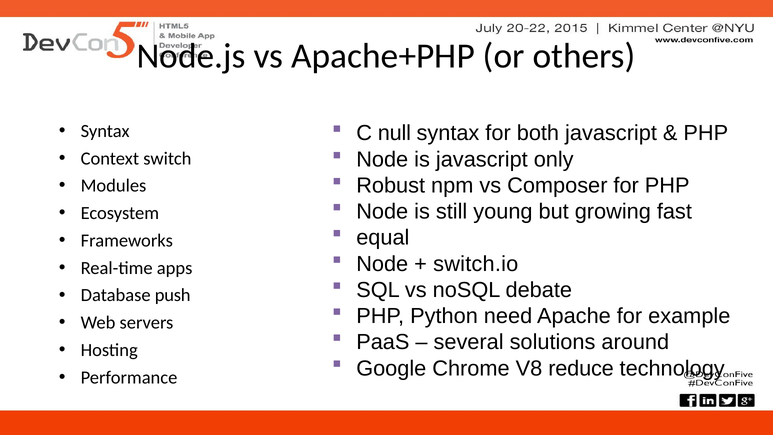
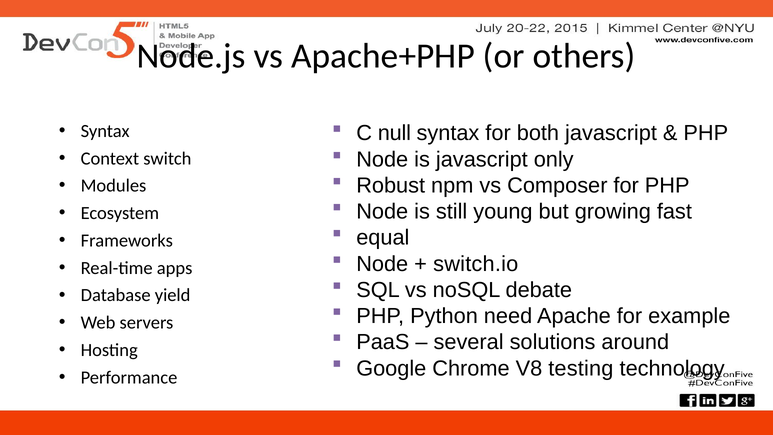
push: push -> yield
reduce: reduce -> testing
